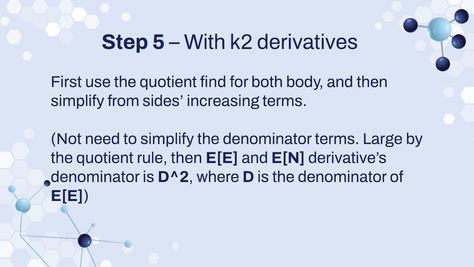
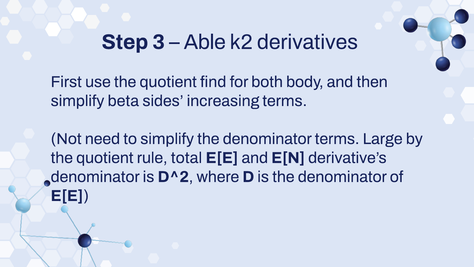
5: 5 -> 3
With: With -> Able
from: from -> beta
rule then: then -> total
